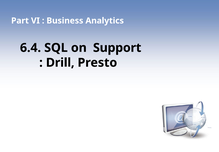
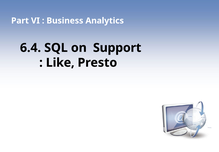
Drill: Drill -> Like
